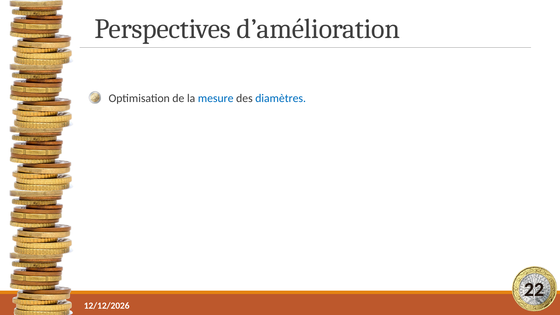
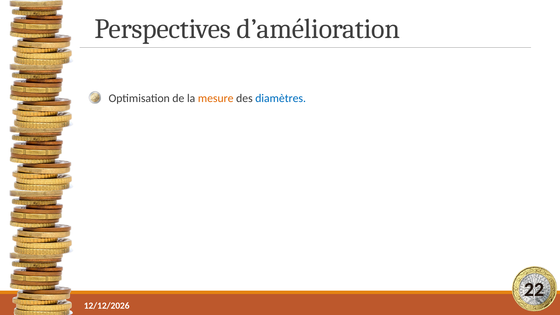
mesure colour: blue -> orange
